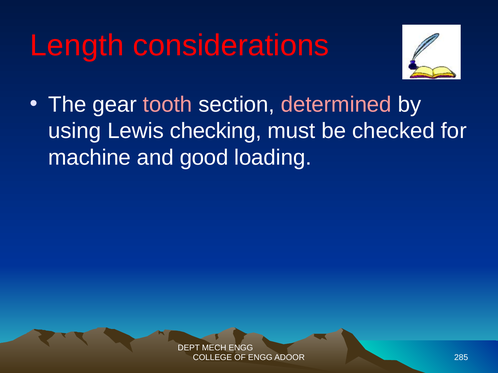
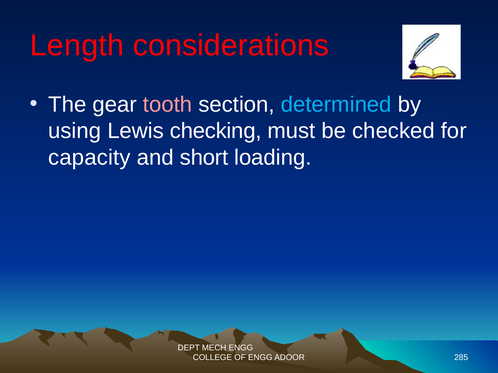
determined colour: pink -> light blue
machine: machine -> capacity
good: good -> short
